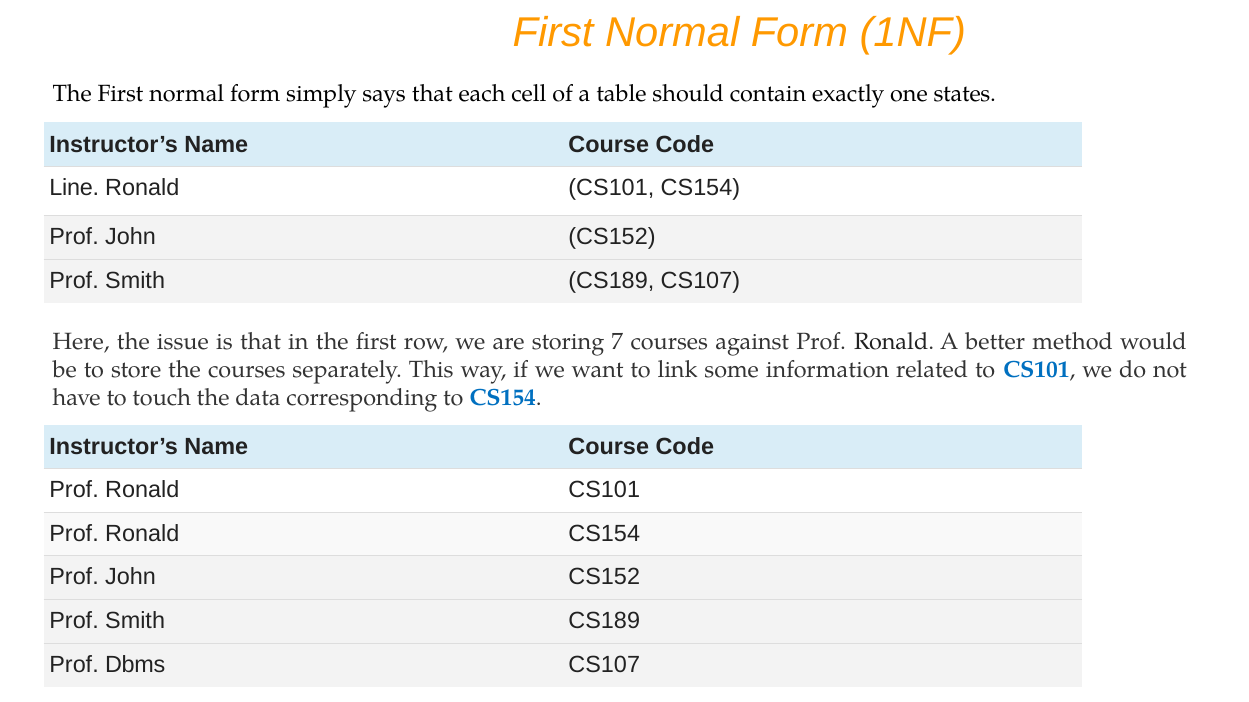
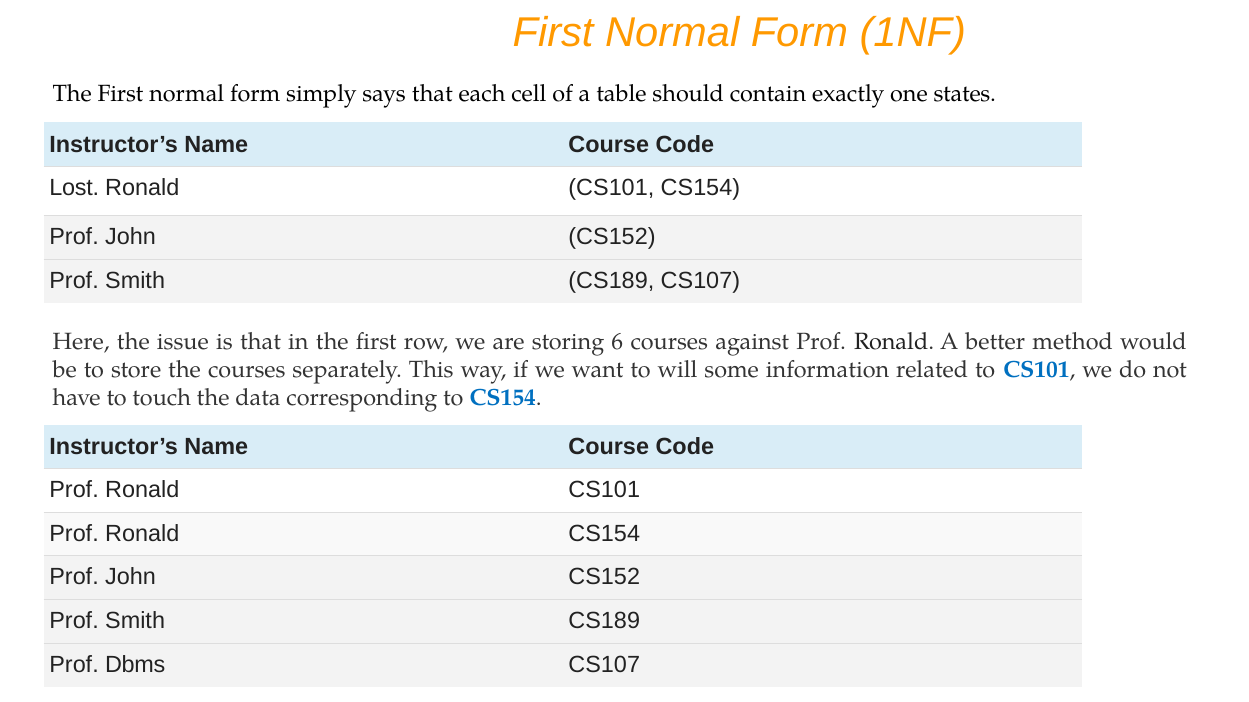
Line: Line -> Lost
7: 7 -> 6
link: link -> will
